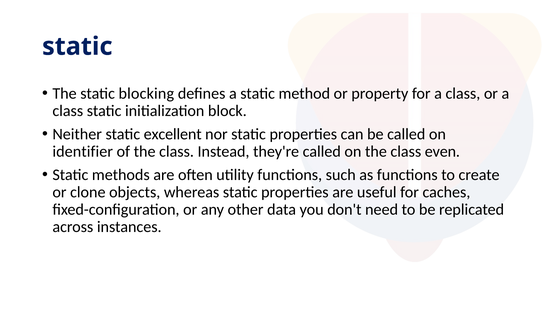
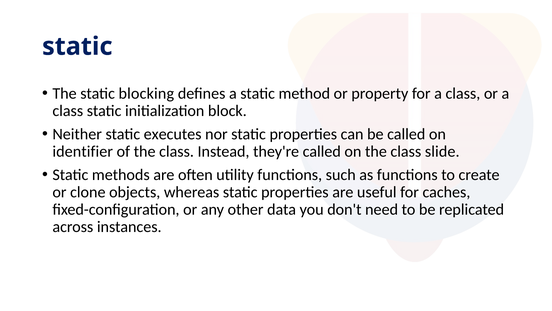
excellent: excellent -> executes
even: even -> slide
